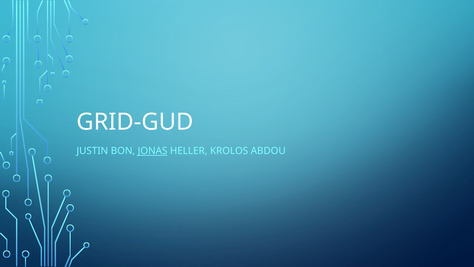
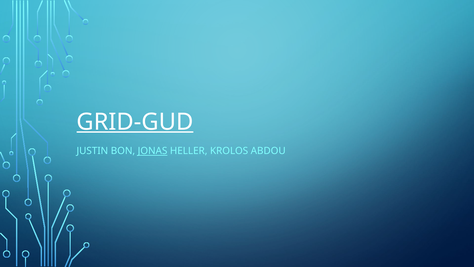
GRID-GUD underline: none -> present
